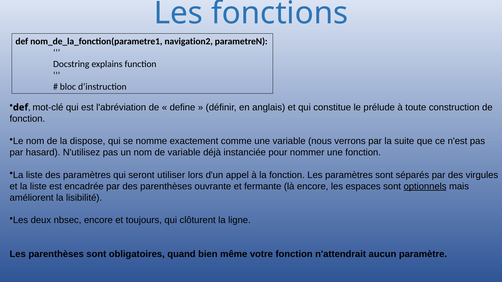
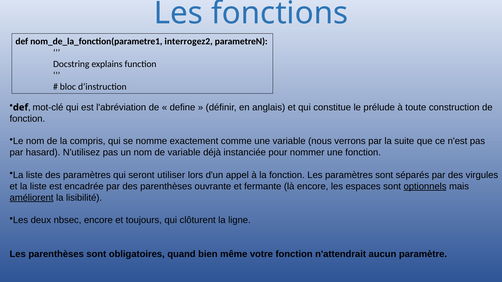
navigation2: navigation2 -> interrogez2
dispose: dispose -> compris
améliorent underline: none -> present
